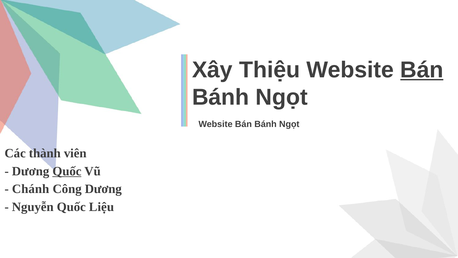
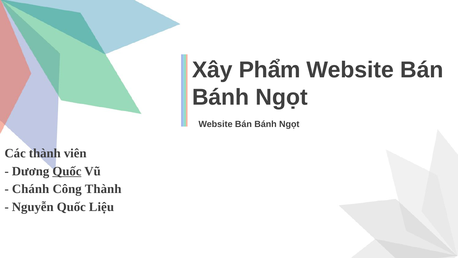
Thiệu: Thiệu -> Phẩm
Bán at (422, 70) underline: present -> none
Công Dương: Dương -> Thành
